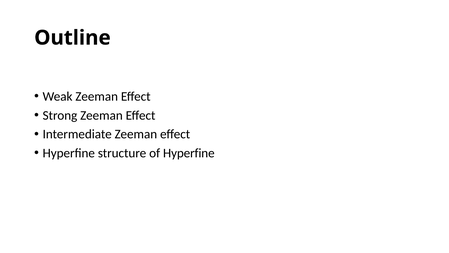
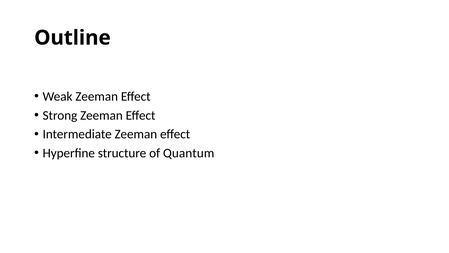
of Hyperfine: Hyperfine -> Quantum
